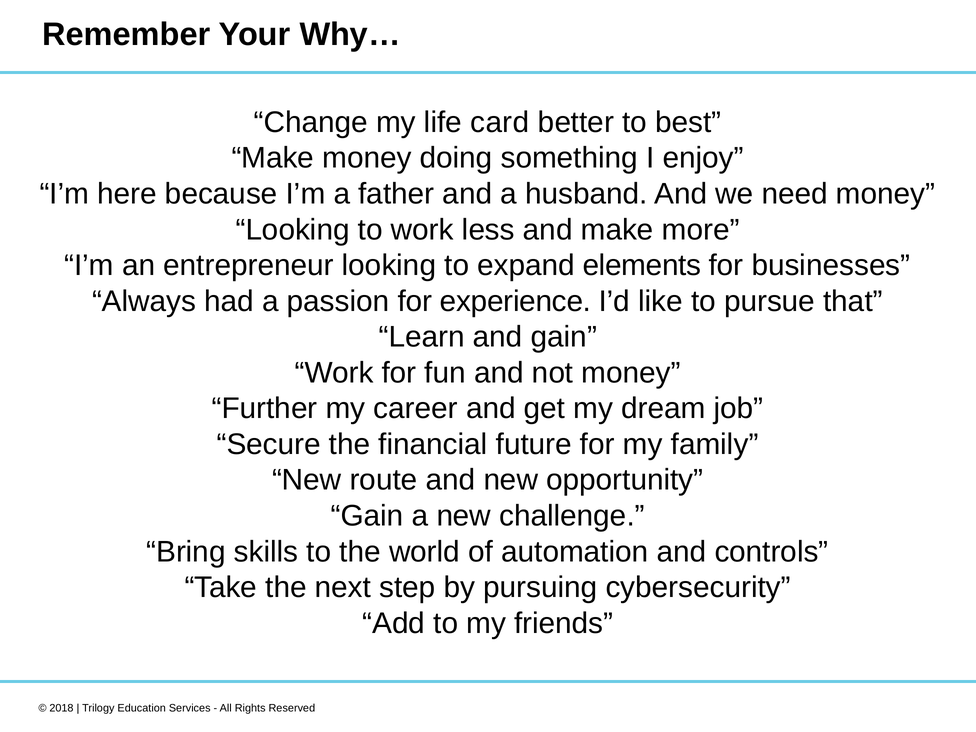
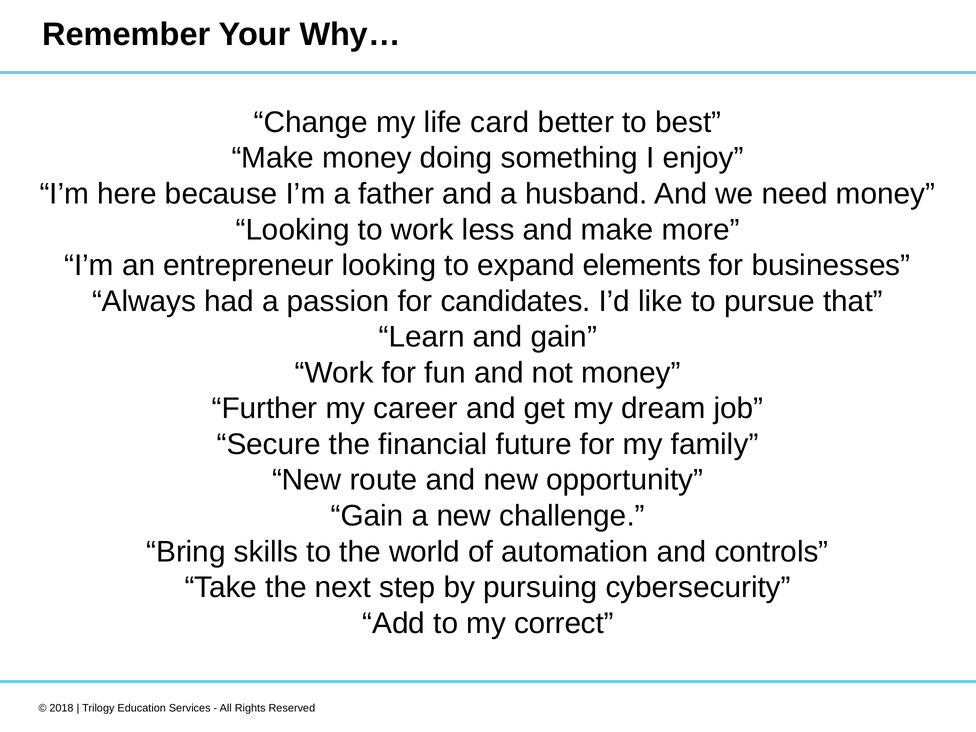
experience: experience -> candidates
friends: friends -> correct
